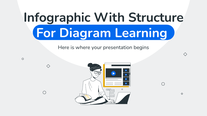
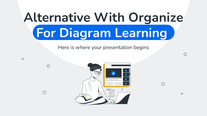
Infographic: Infographic -> Alternative
Structure: Structure -> Organize
